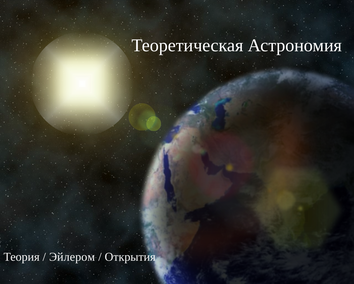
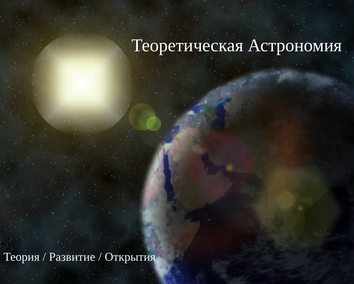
Эйлером: Эйлером -> Развитие
